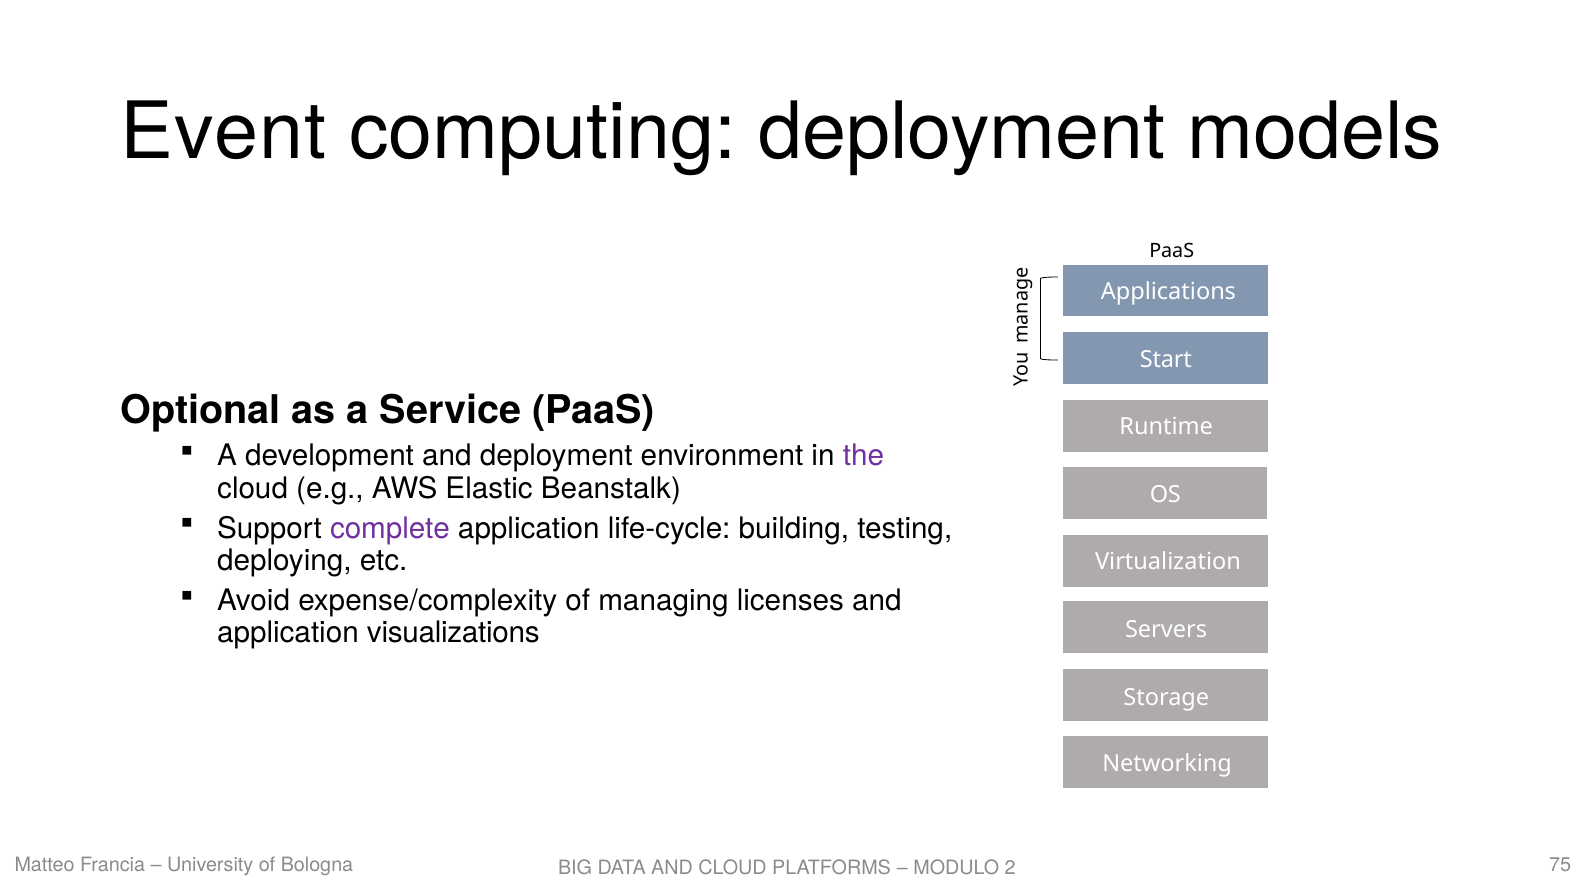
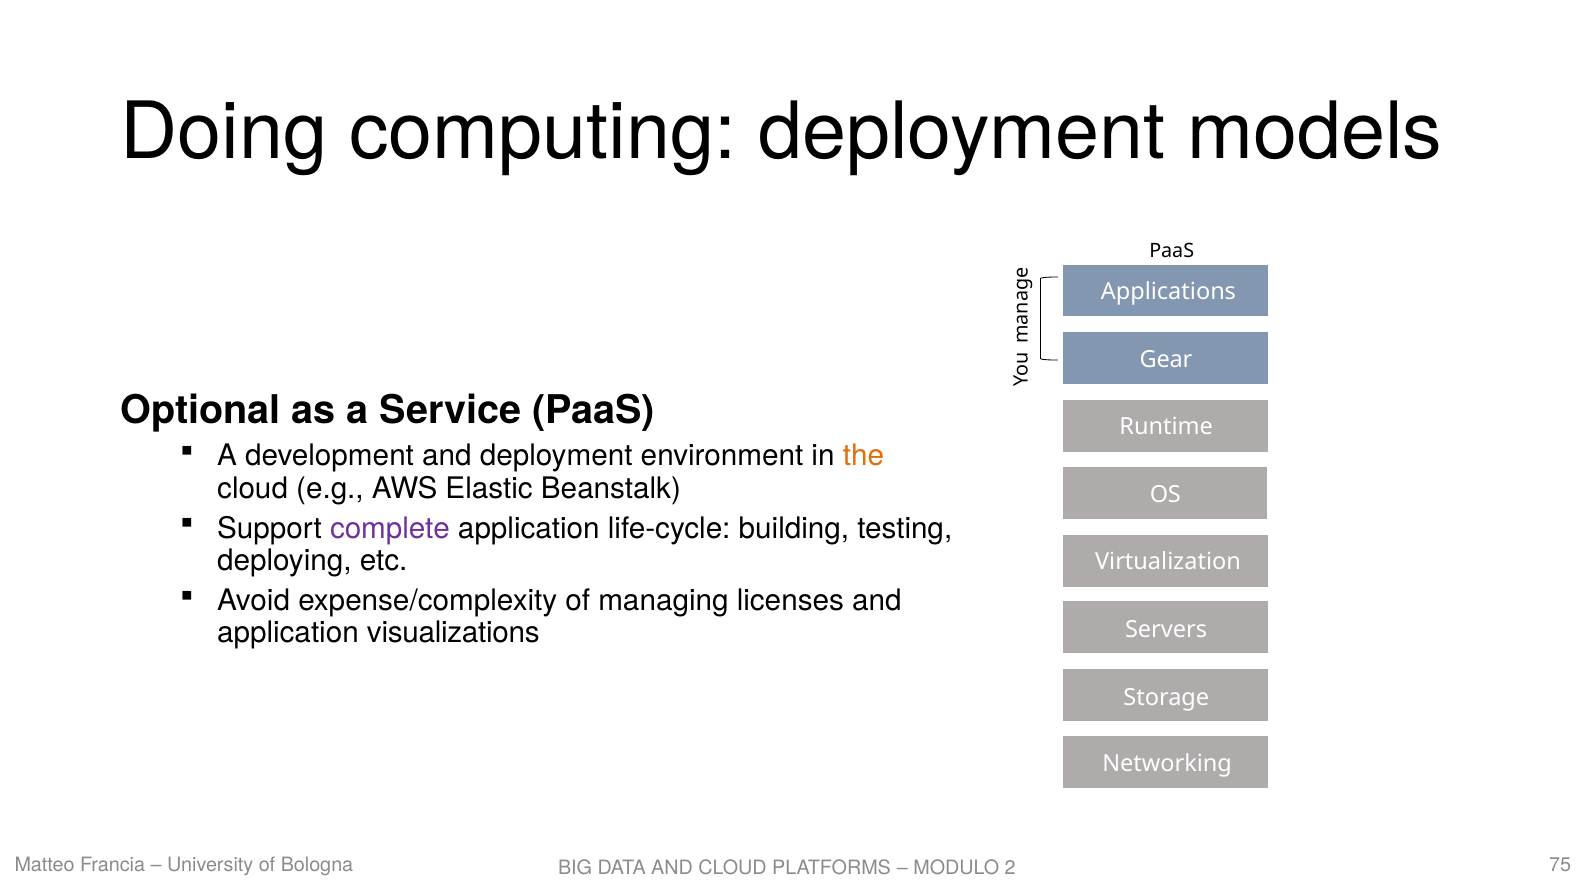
Event: Event -> Doing
Start: Start -> Gear
the colour: purple -> orange
